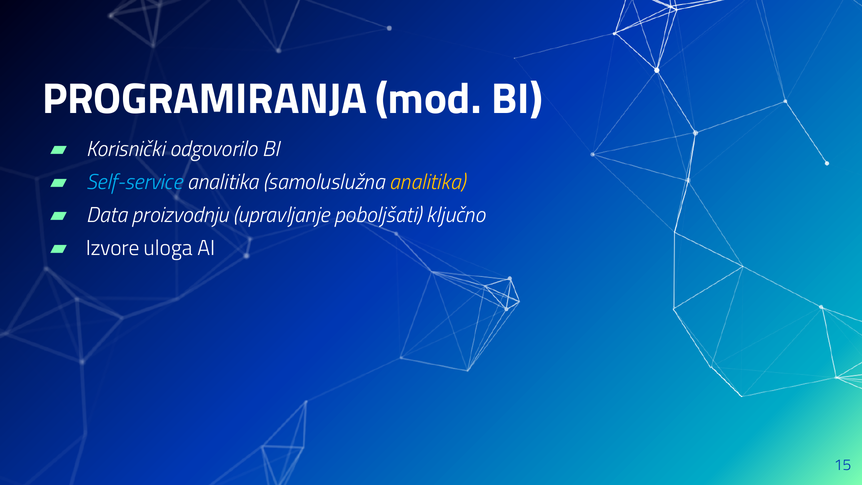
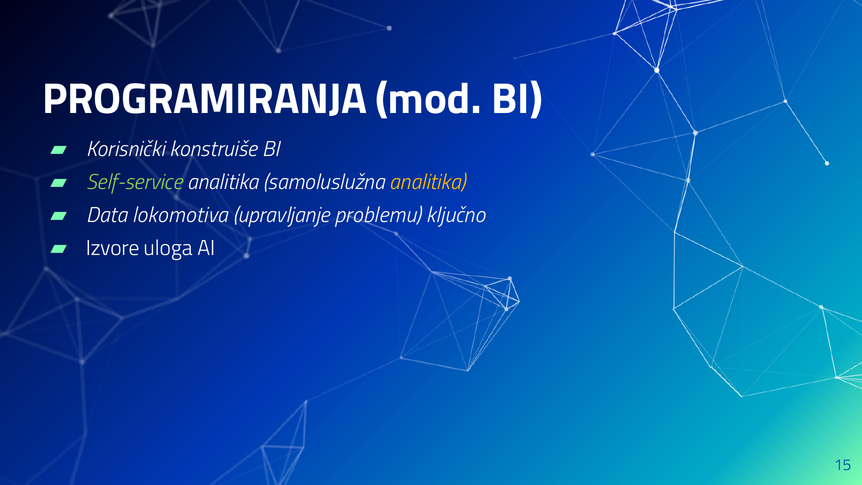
odgovorilo: odgovorilo -> konstruiše
Self-service colour: light blue -> light green
proizvodnju: proizvodnju -> lokomotiva
poboljšati: poboljšati -> problemu
